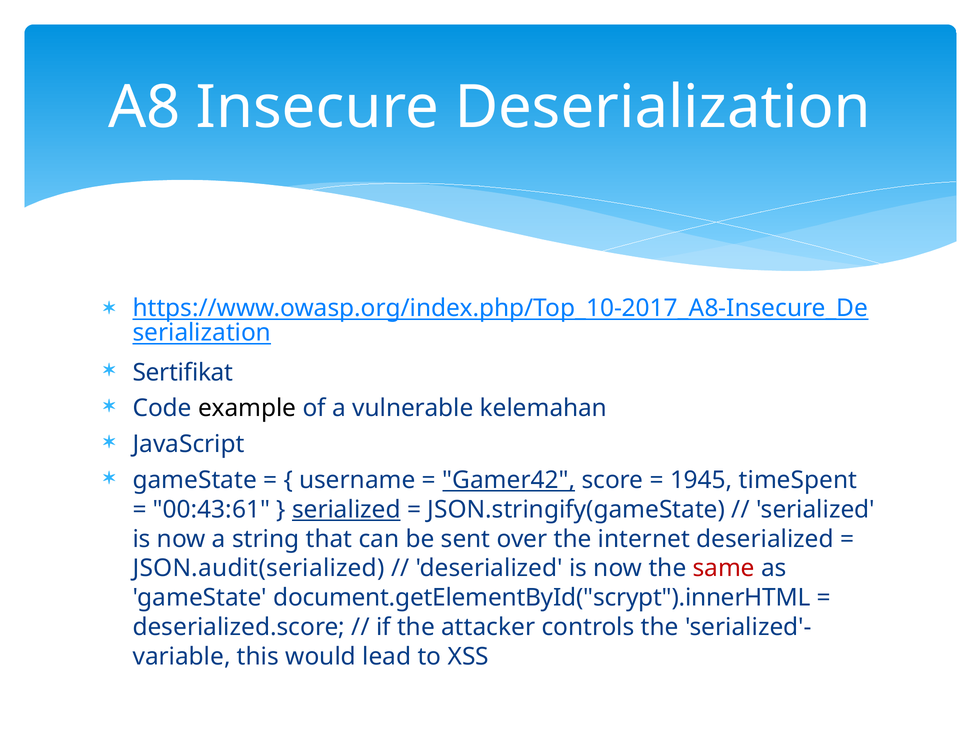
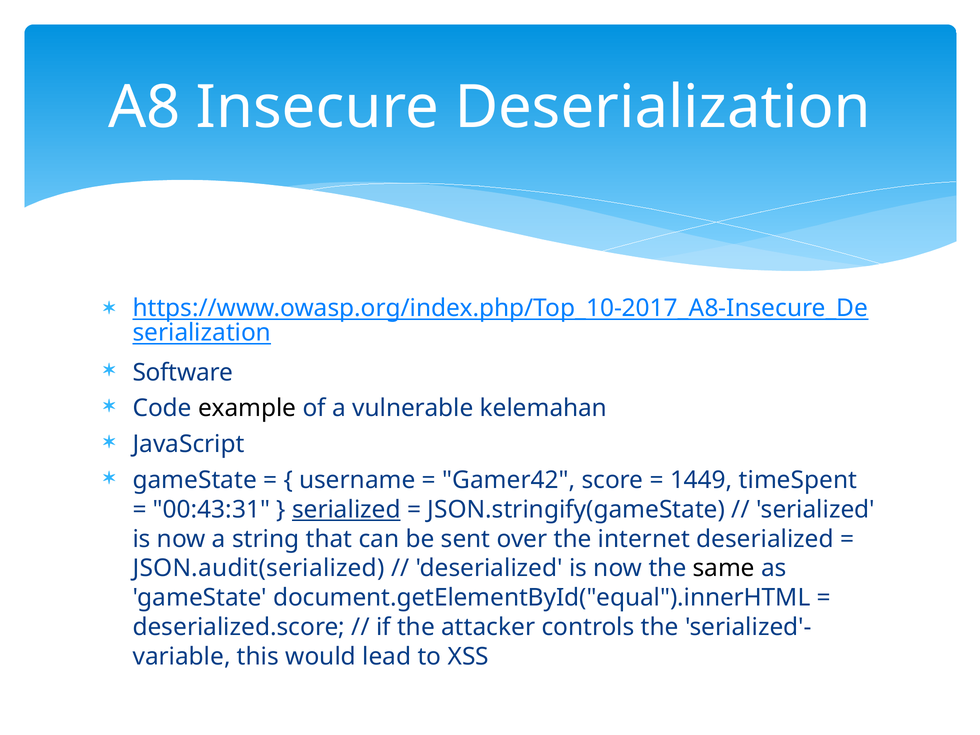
Sertifikat: Sertifikat -> Software
Gamer42 underline: present -> none
1945: 1945 -> 1449
00:43:61: 00:43:61 -> 00:43:31
same colour: red -> black
document.getElementById("scrypt").innerHTML: document.getElementById("scrypt").innerHTML -> document.getElementById("equal").innerHTML
